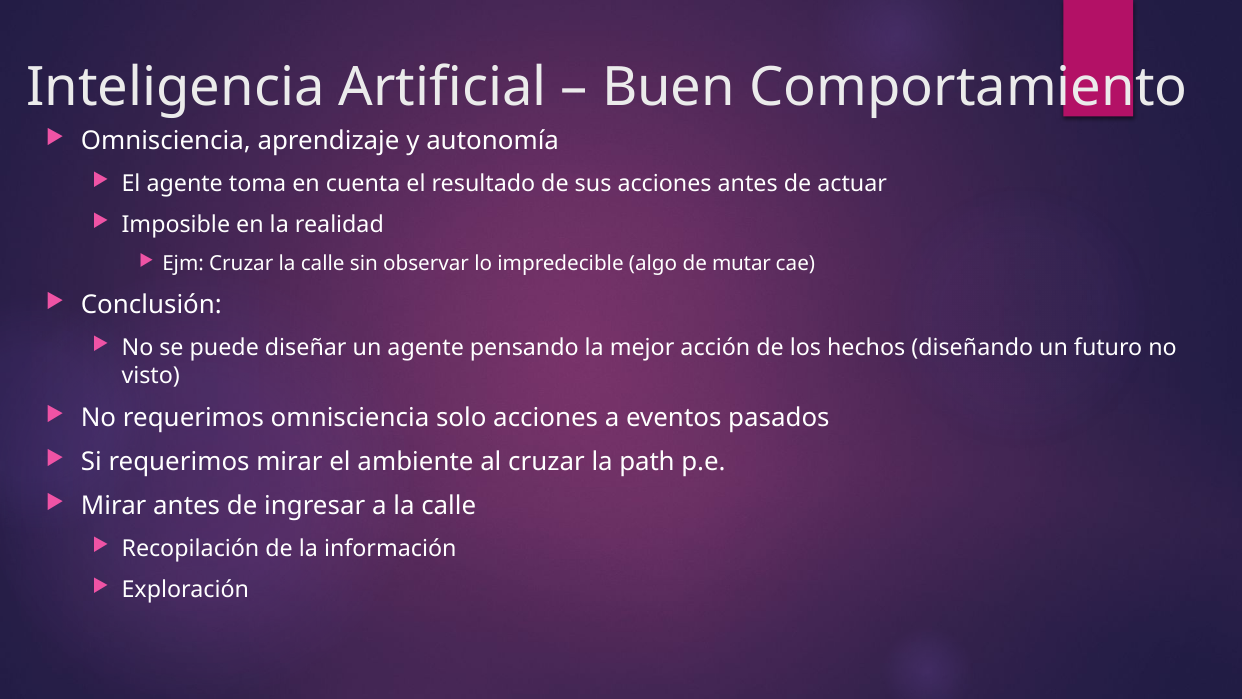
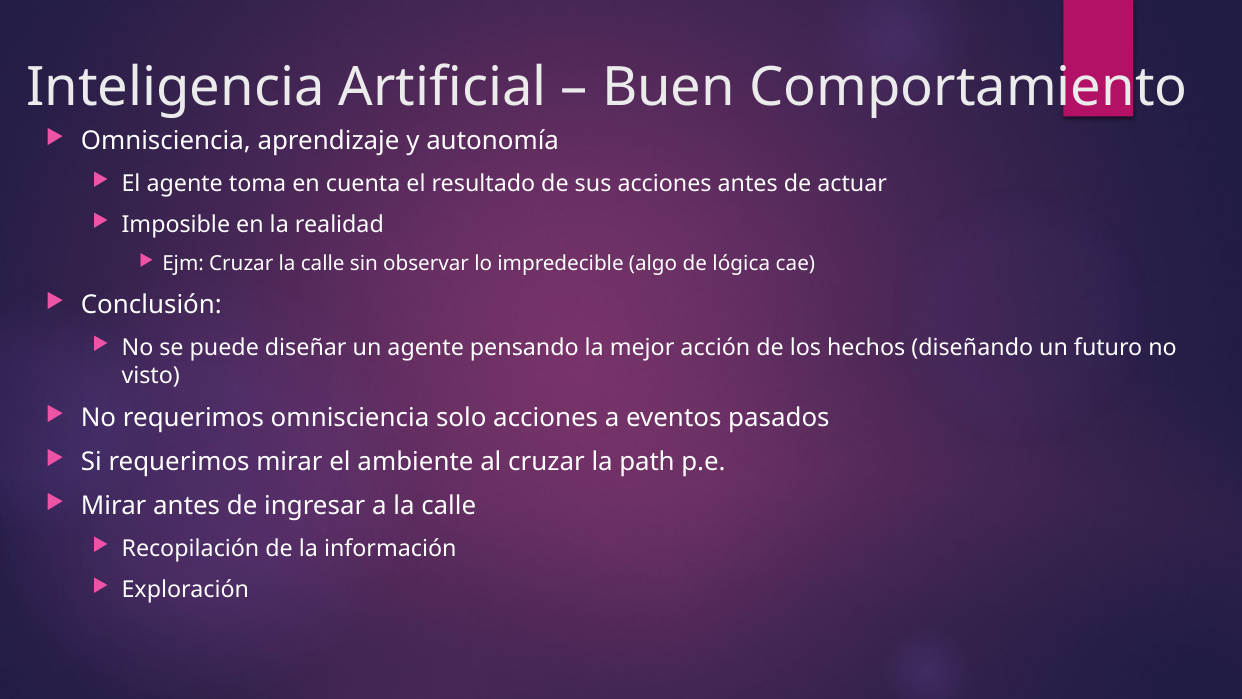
mutar: mutar -> lógica
